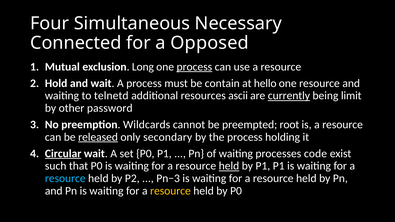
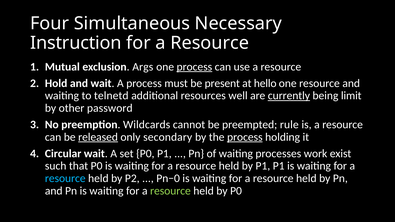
Connected: Connected -> Instruction
Opposed at (210, 43): Opposed -> Resource
Long: Long -> Args
contain: contain -> present
ascii: ascii -> well
root: root -> rule
process at (245, 137) underline: none -> present
Circular underline: present -> none
code: code -> work
held at (229, 166) underline: present -> none
Pn−3: Pn−3 -> Pn−0
resource at (170, 191) colour: yellow -> light green
